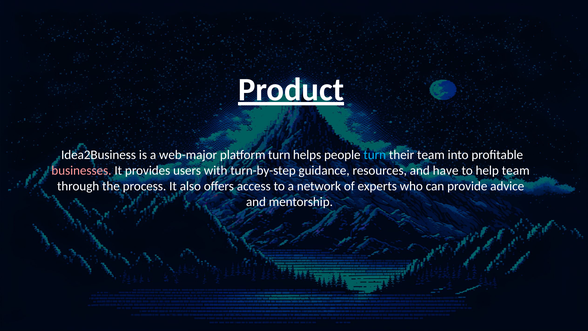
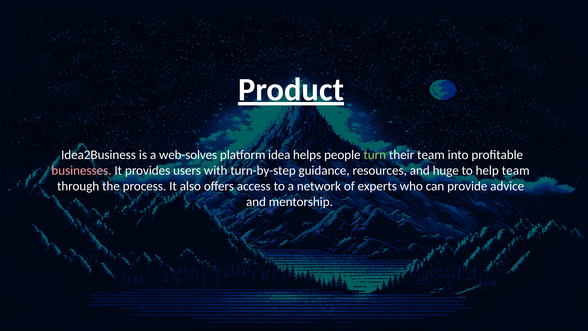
web-major: web-major -> web-solves
platform turn: turn -> idea
turn at (375, 155) colour: light blue -> light green
have: have -> huge
